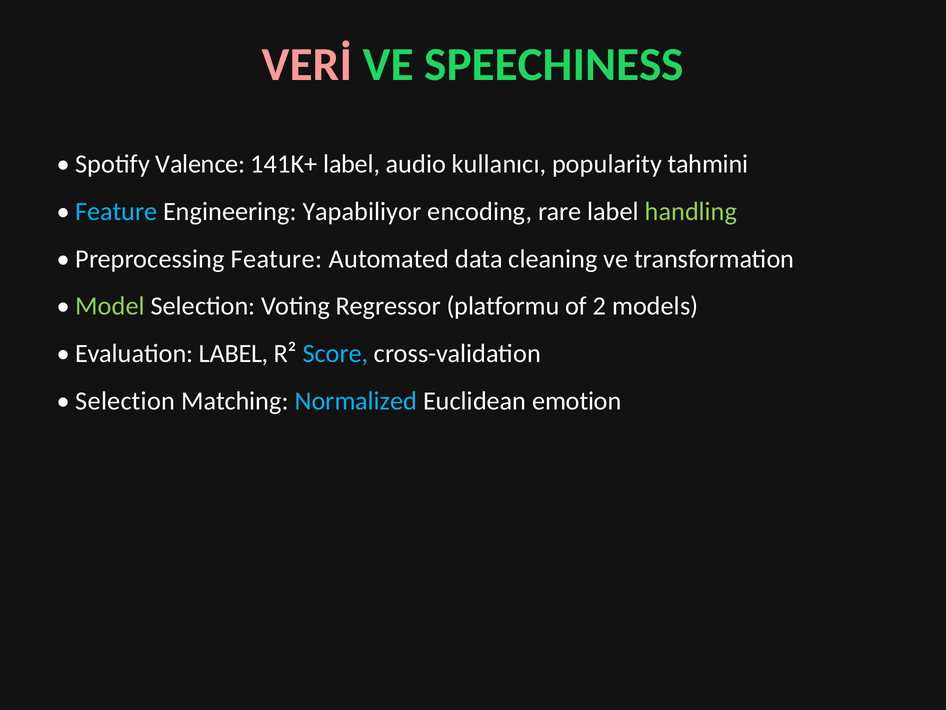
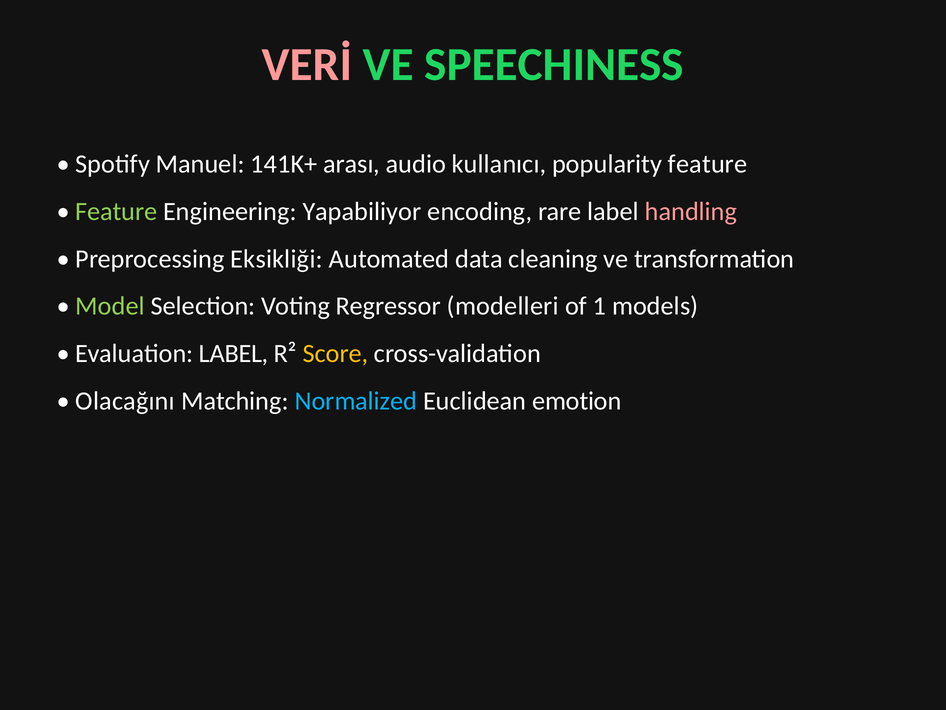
Valence: Valence -> Manuel
141K+ label: label -> arası
popularity tahmini: tahmini -> feature
Feature at (116, 211) colour: light blue -> light green
handling colour: light green -> pink
Preprocessing Feature: Feature -> Eksikliği
platformu: platformu -> modelleri
2: 2 -> 1
Score colour: light blue -> yellow
Selection at (125, 401): Selection -> Olacağını
